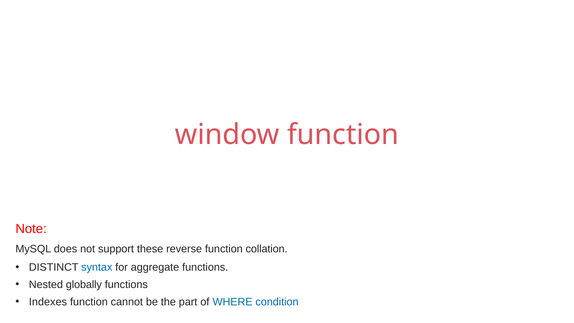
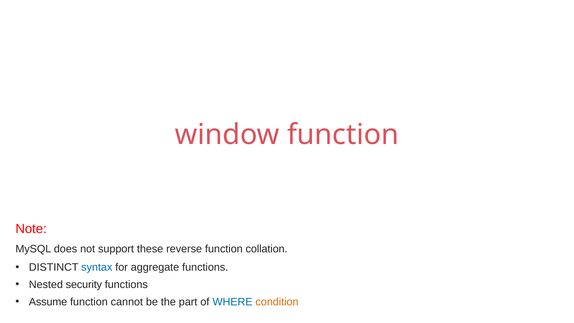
globally: globally -> security
Indexes: Indexes -> Assume
condition colour: blue -> orange
